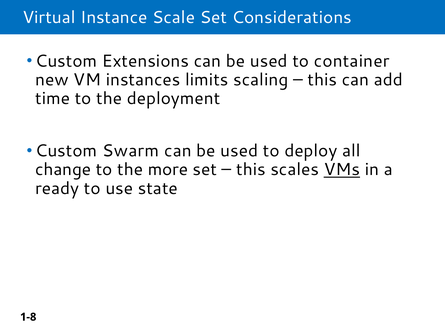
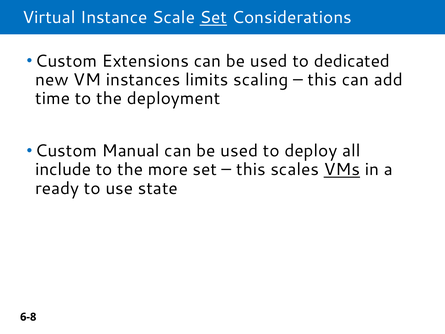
Set at (213, 18) underline: none -> present
container: container -> dedicated
Swarm: Swarm -> Manual
change: change -> include
1-8: 1-8 -> 6-8
